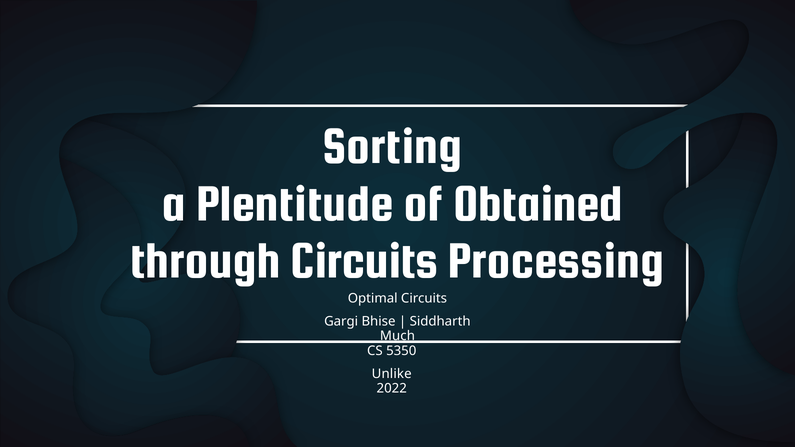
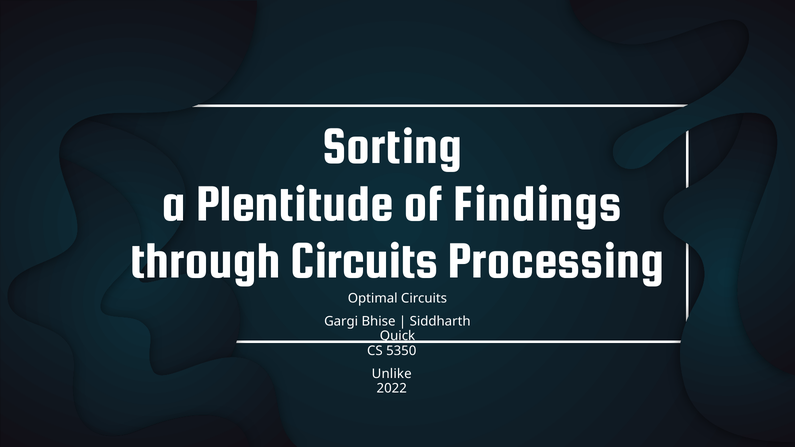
Obtained: Obtained -> Findings
Much: Much -> Quick
